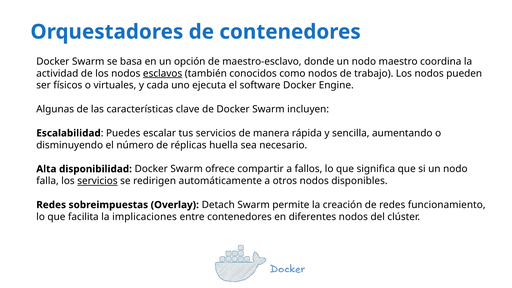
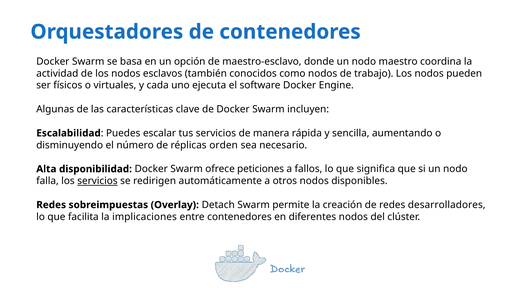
esclavos underline: present -> none
huella: huella -> orden
compartir: compartir -> peticiones
funcionamiento: funcionamiento -> desarrolladores
